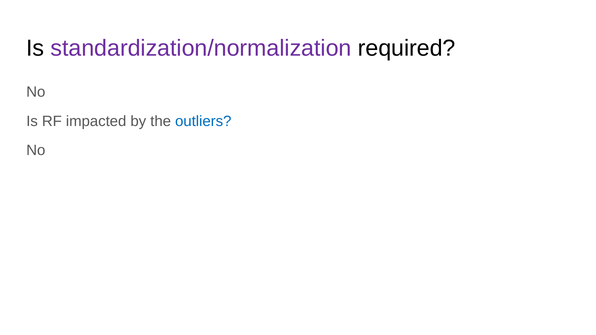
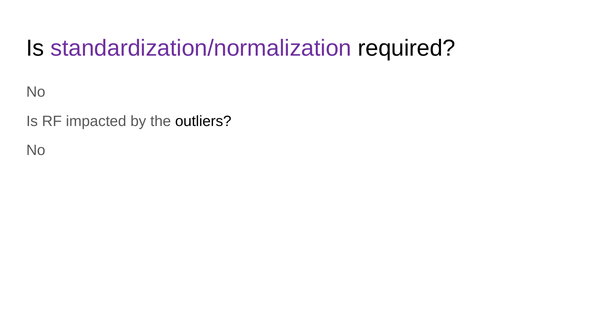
outliers colour: blue -> black
